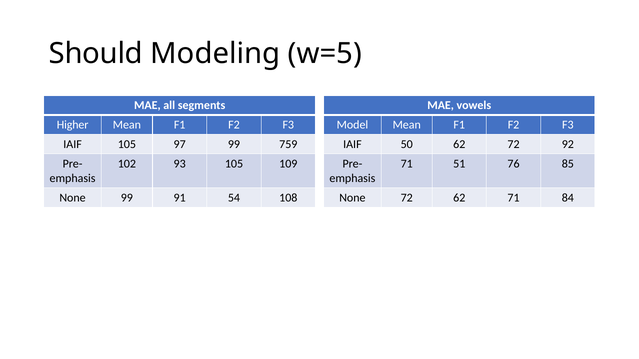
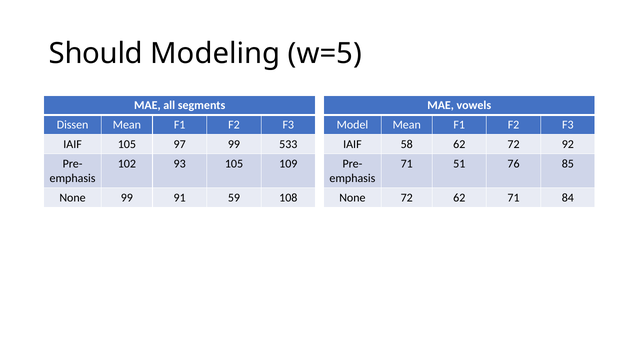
Higher: Higher -> Dissen
759: 759 -> 533
50: 50 -> 58
54: 54 -> 59
